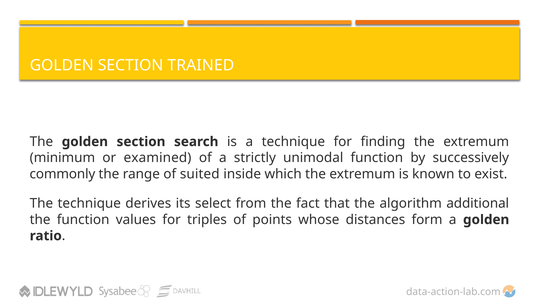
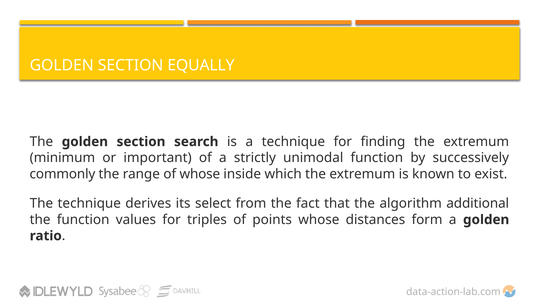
TRAINED: TRAINED -> EQUALLY
examined: examined -> important
of suited: suited -> whose
